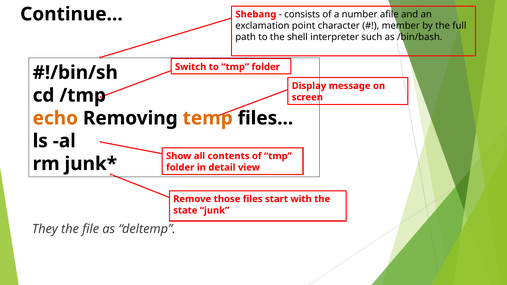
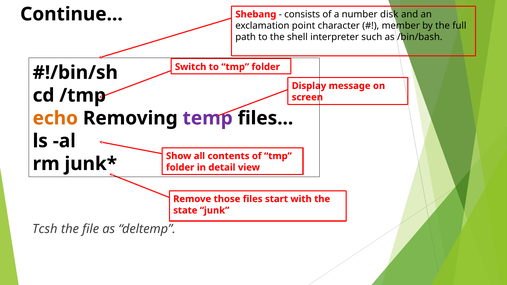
afile: afile -> disk
temp colour: orange -> purple
They: They -> Tcsh
